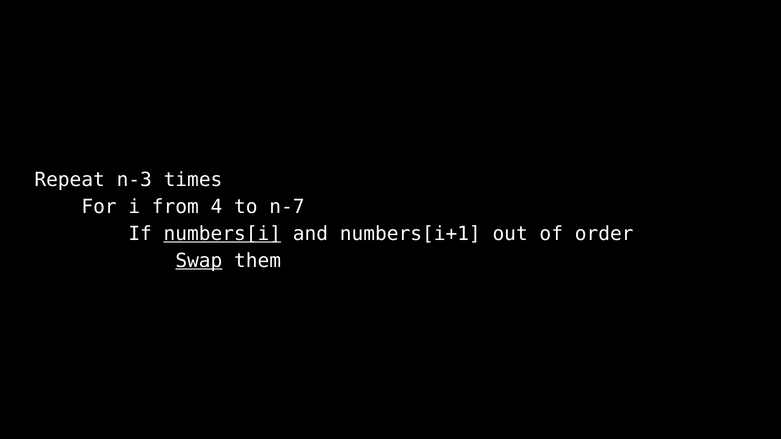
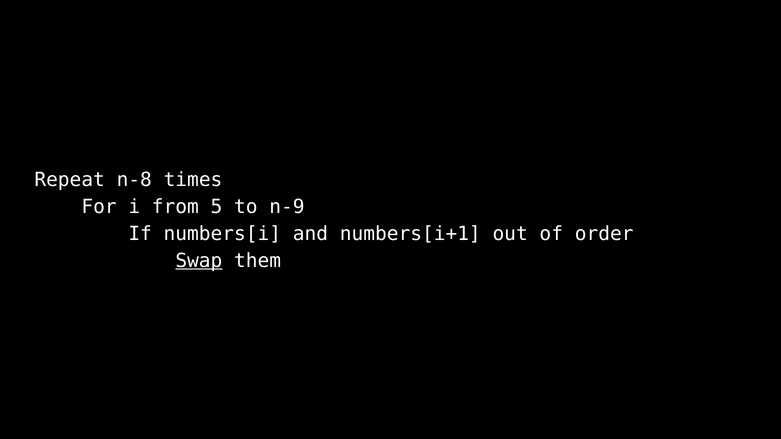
n-3: n-3 -> n-8
4: 4 -> 5
n-7: n-7 -> n-9
numbers[i underline: present -> none
